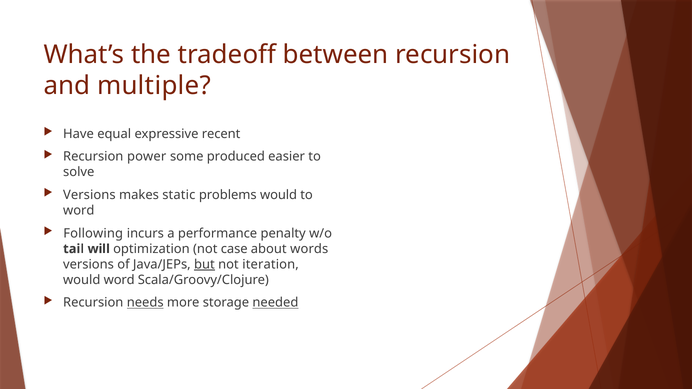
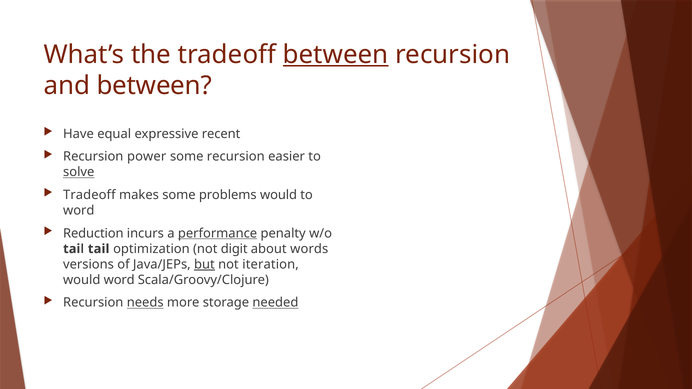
between at (336, 55) underline: none -> present
and multiple: multiple -> between
some produced: produced -> recursion
solve underline: none -> present
Versions at (89, 195): Versions -> Tradeoff
makes static: static -> some
Following: Following -> Reduction
performance underline: none -> present
tail will: will -> tail
case: case -> digit
